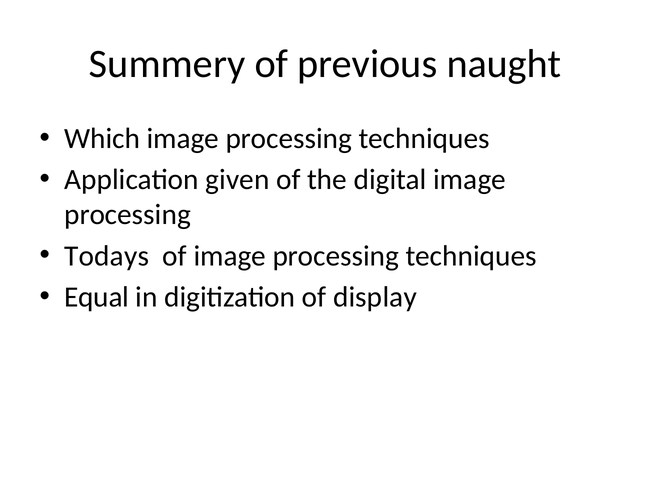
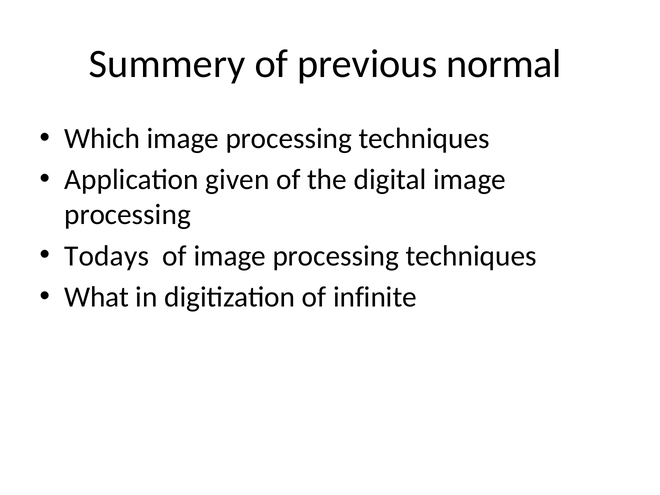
naught: naught -> normal
Equal: Equal -> What
display: display -> infinite
